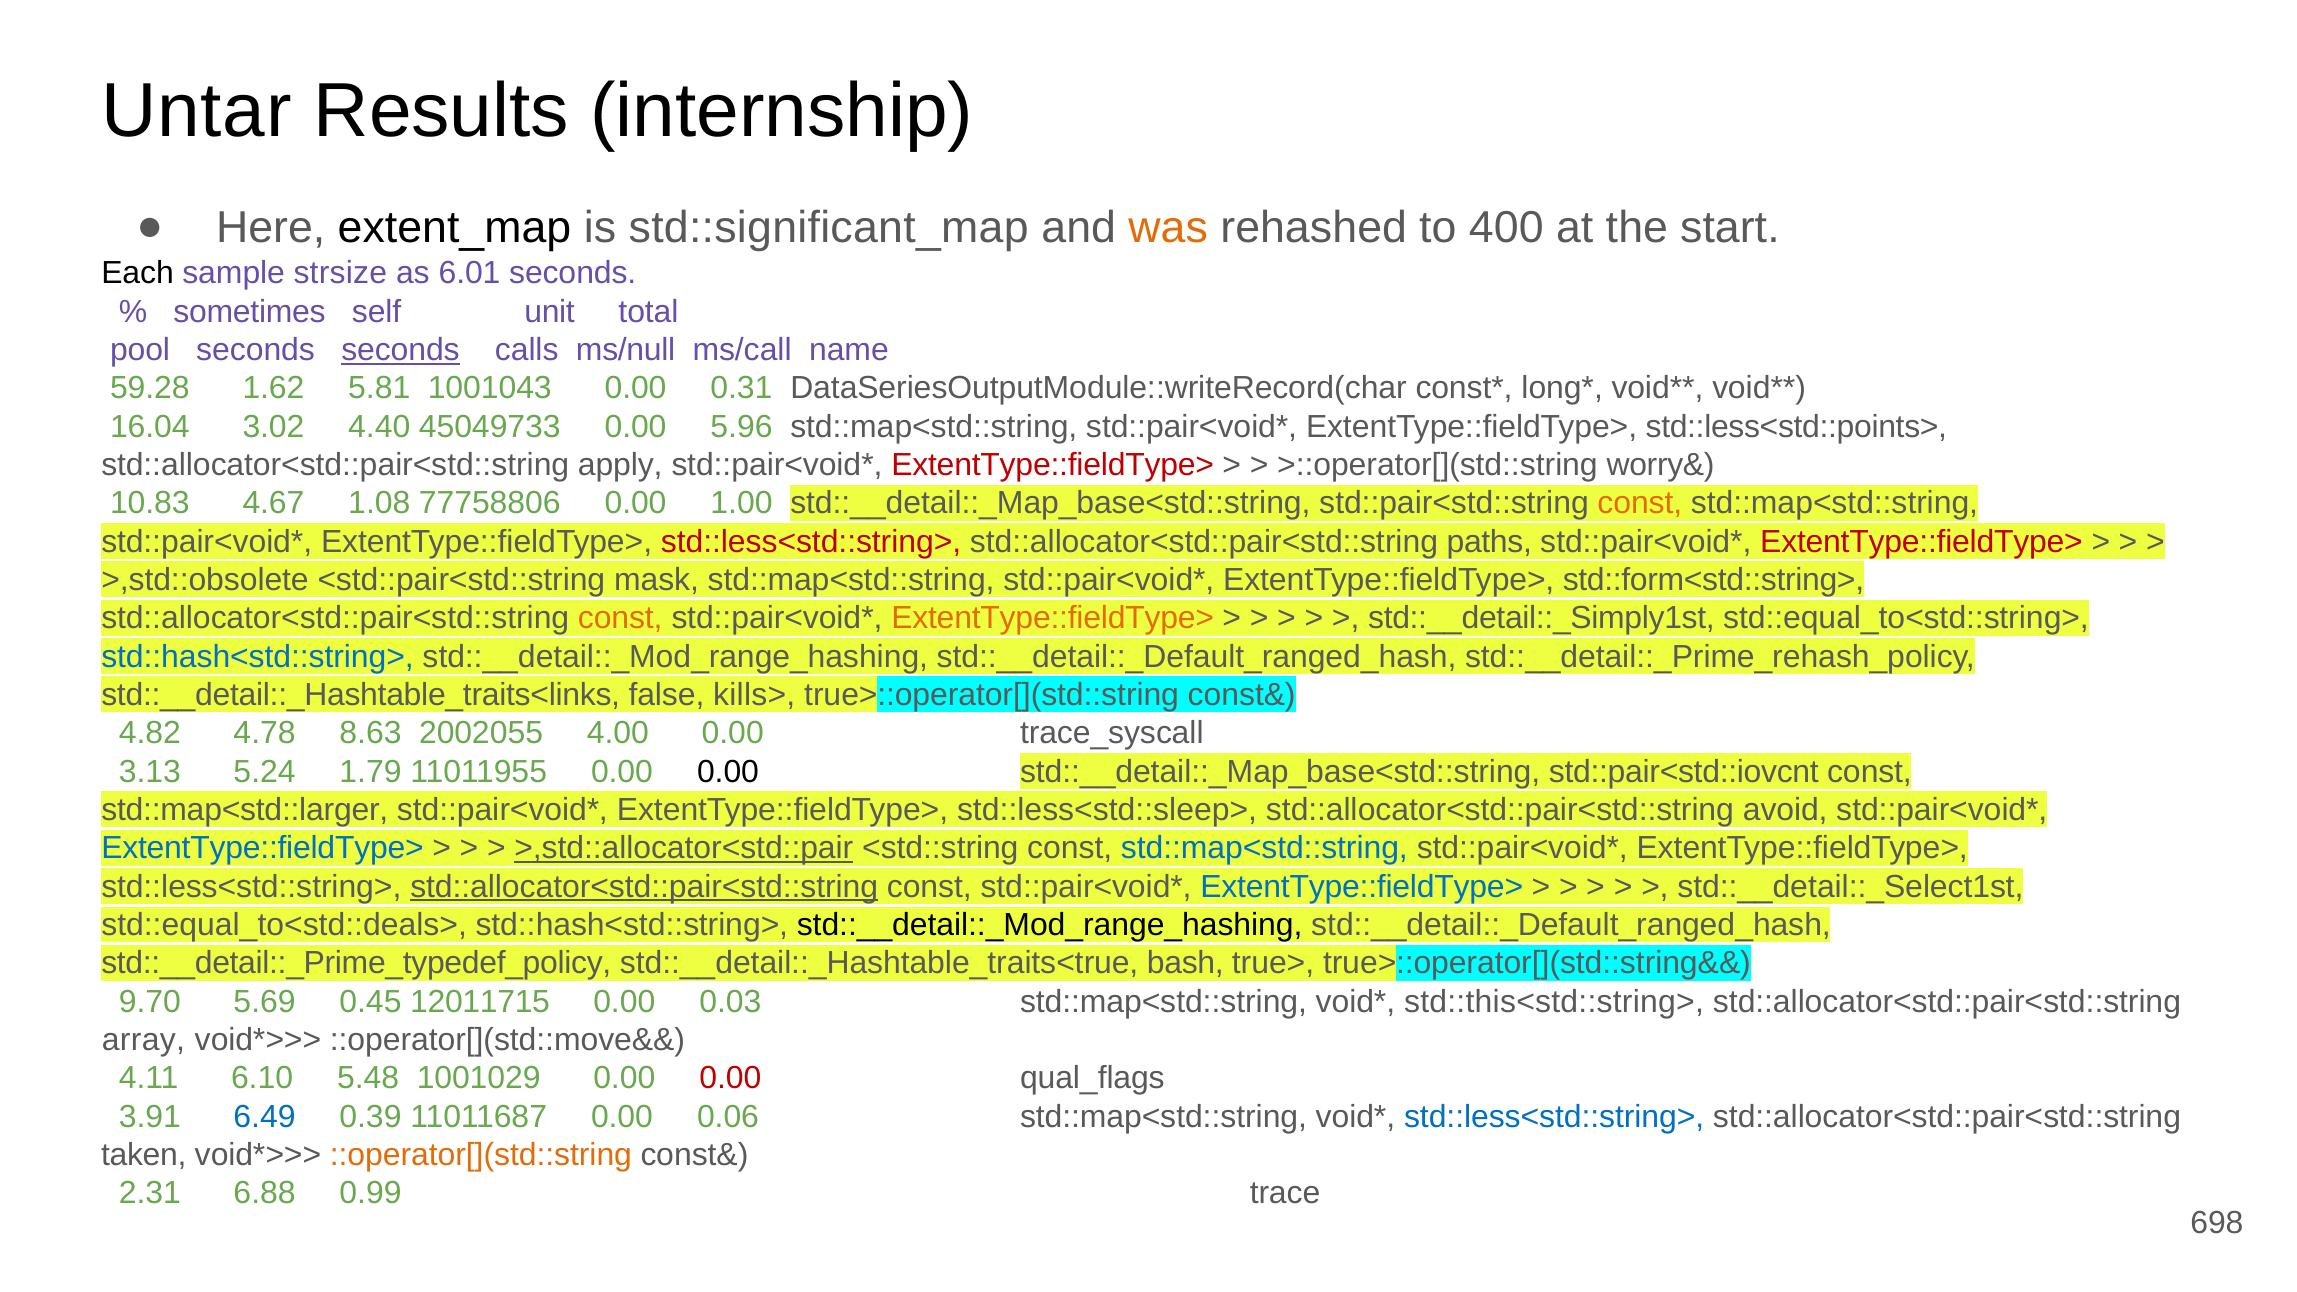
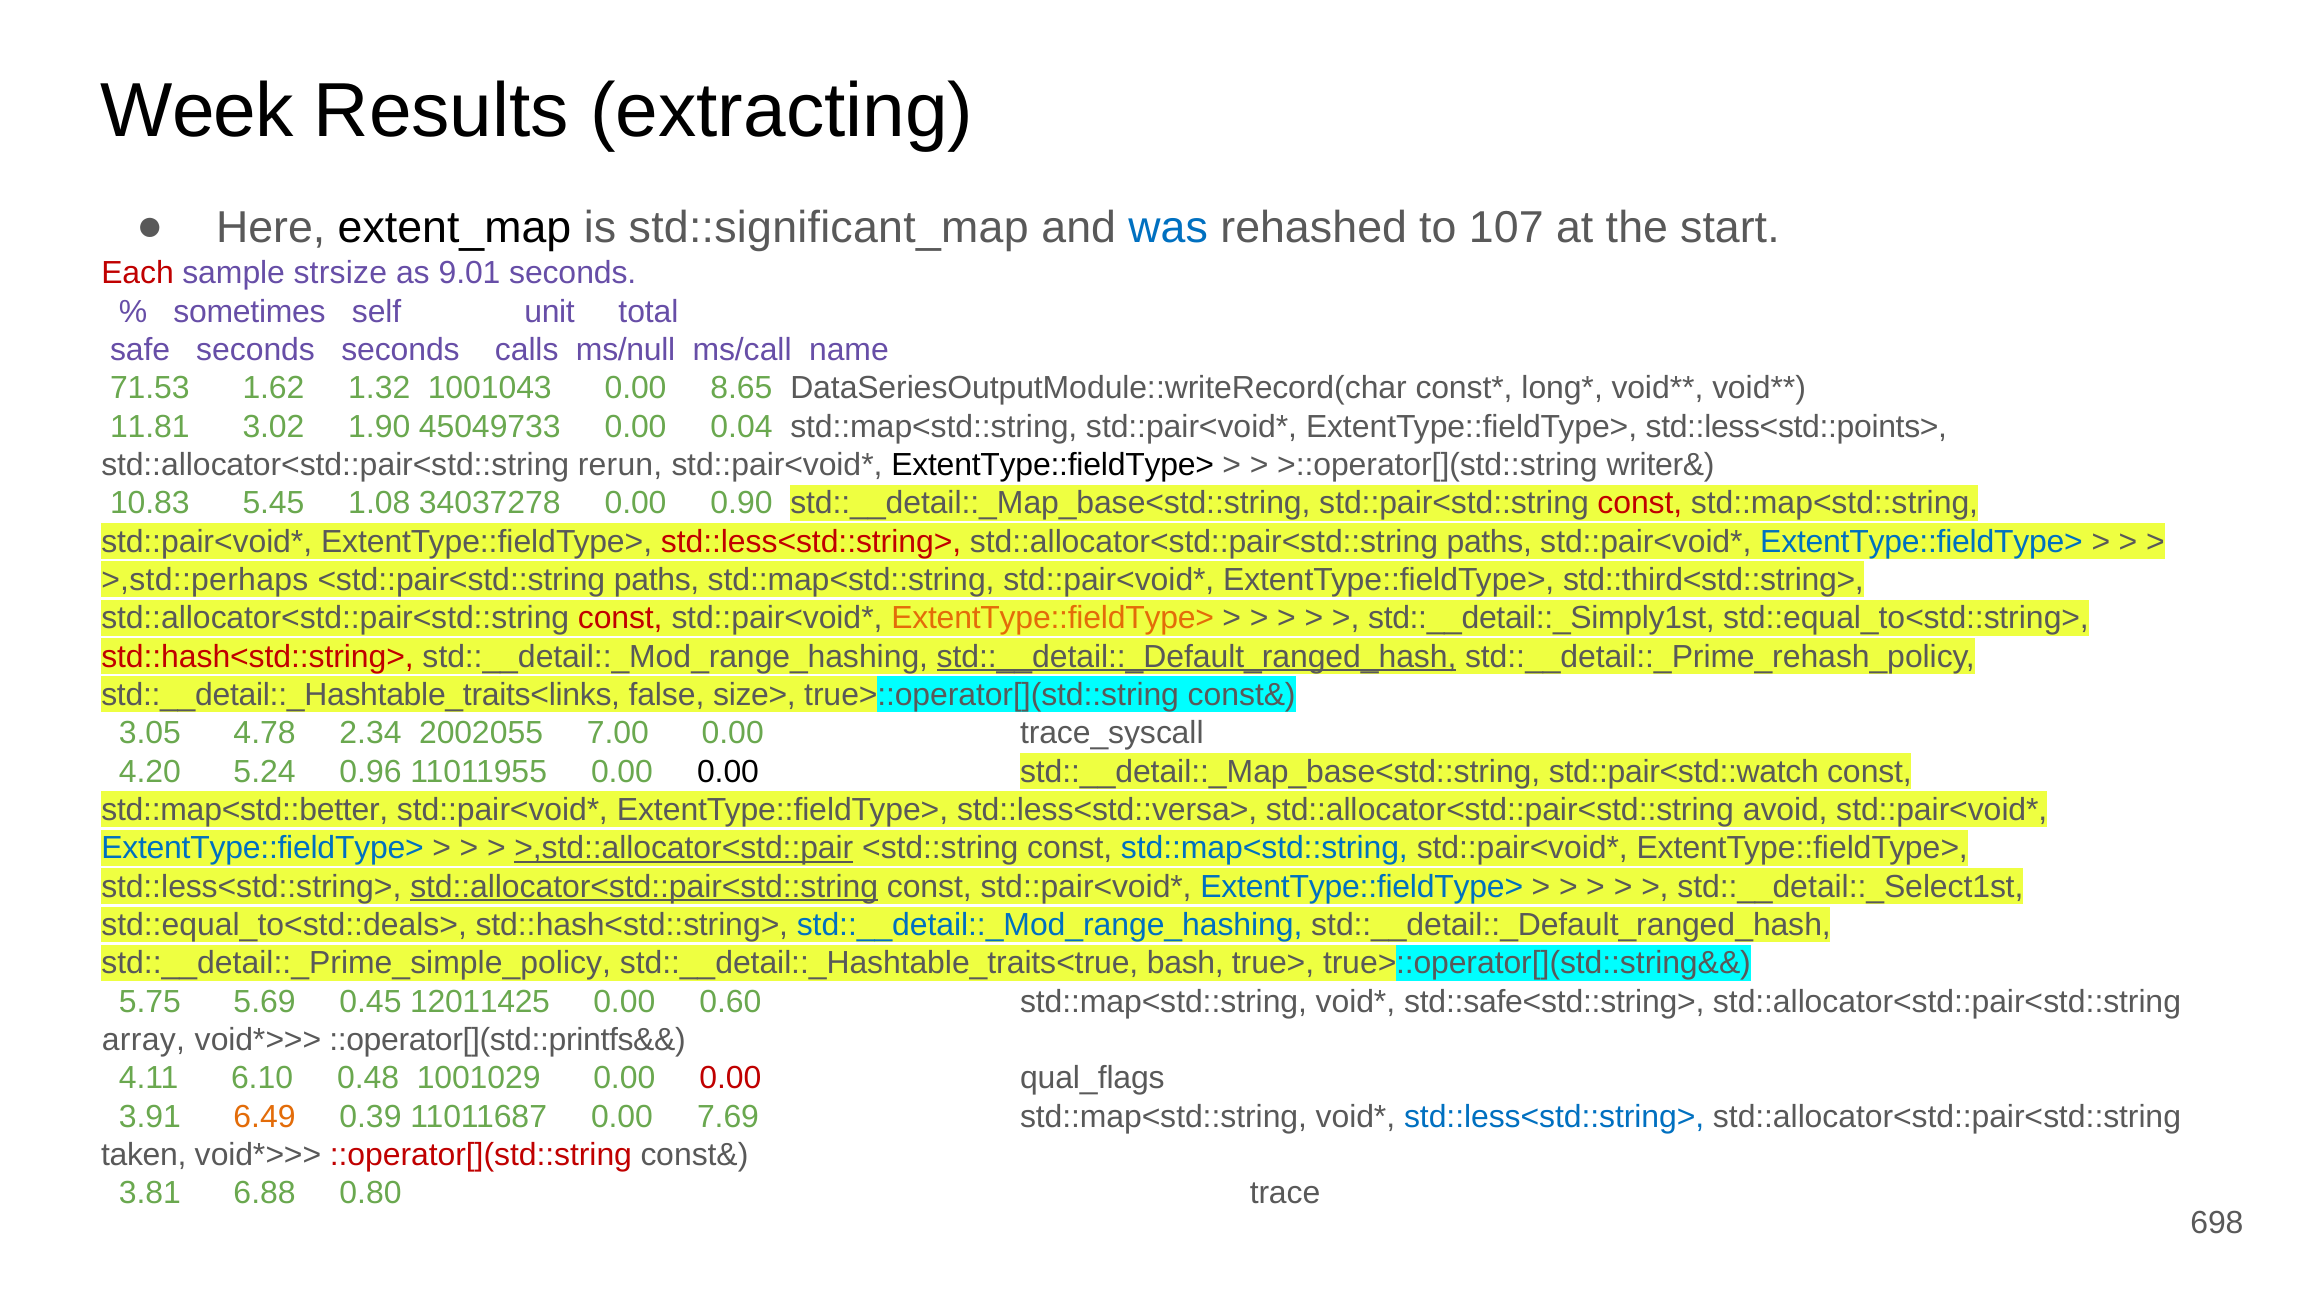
Untar: Untar -> Week
internship: internship -> extracting
was colour: orange -> blue
400: 400 -> 107
Each colour: black -> red
6.01: 6.01 -> 9.01
pool: pool -> safe
seconds at (400, 350) underline: present -> none
59.28: 59.28 -> 71.53
5.81: 5.81 -> 1.32
0.31: 0.31 -> 8.65
16.04: 16.04 -> 11.81
4.40: 4.40 -> 1.90
5.96: 5.96 -> 0.04
apply: apply -> rerun
ExtentType::fieldType> at (1053, 465) colour: red -> black
worry&: worry& -> writer&
4.67: 4.67 -> 5.45
77758806: 77758806 -> 34037278
1.00: 1.00 -> 0.90
const at (1640, 503) colour: orange -> red
ExtentType::fieldType> at (1922, 542) colour: red -> blue
>,std::obsolete: >,std::obsolete -> >,std::perhaps
<std::pair<std::string mask: mask -> paths
std::form<std::string>: std::form<std::string> -> std::third<std::string>
const at (620, 618) colour: orange -> red
std::hash<std::string> at (258, 657) colour: blue -> red
std::__detail::_Default_ranged_hash at (1197, 657) underline: none -> present
kills>: kills> -> size>
4.82: 4.82 -> 3.05
8.63: 8.63 -> 2.34
4.00: 4.00 -> 7.00
3.13: 3.13 -> 4.20
1.79: 1.79 -> 0.96
std::pair<std::iovcnt: std::pair<std::iovcnt -> std::pair<std::watch
std::map<std::larger: std::map<std::larger -> std::map<std::better
std::less<std::sleep>: std::less<std::sleep> -> std::less<std::versa>
std::__detail::_Mod_range_hashing at (1050, 925) colour: black -> blue
std::__detail::_Prime_typedef_policy: std::__detail::_Prime_typedef_policy -> std::__detail::_Prime_simple_policy
9.70: 9.70 -> 5.75
12011715: 12011715 -> 12011425
0.03: 0.03 -> 0.60
std::this<std::string>: std::this<std::string> -> std::safe<std::string>
::operator[](std::move&&: ::operator[](std::move&& -> ::operator[](std::printfs&&
5.48: 5.48 -> 0.48
6.49 colour: blue -> orange
0.06: 0.06 -> 7.69
::operator[](std::string colour: orange -> red
2.31: 2.31 -> 3.81
0.99: 0.99 -> 0.80
